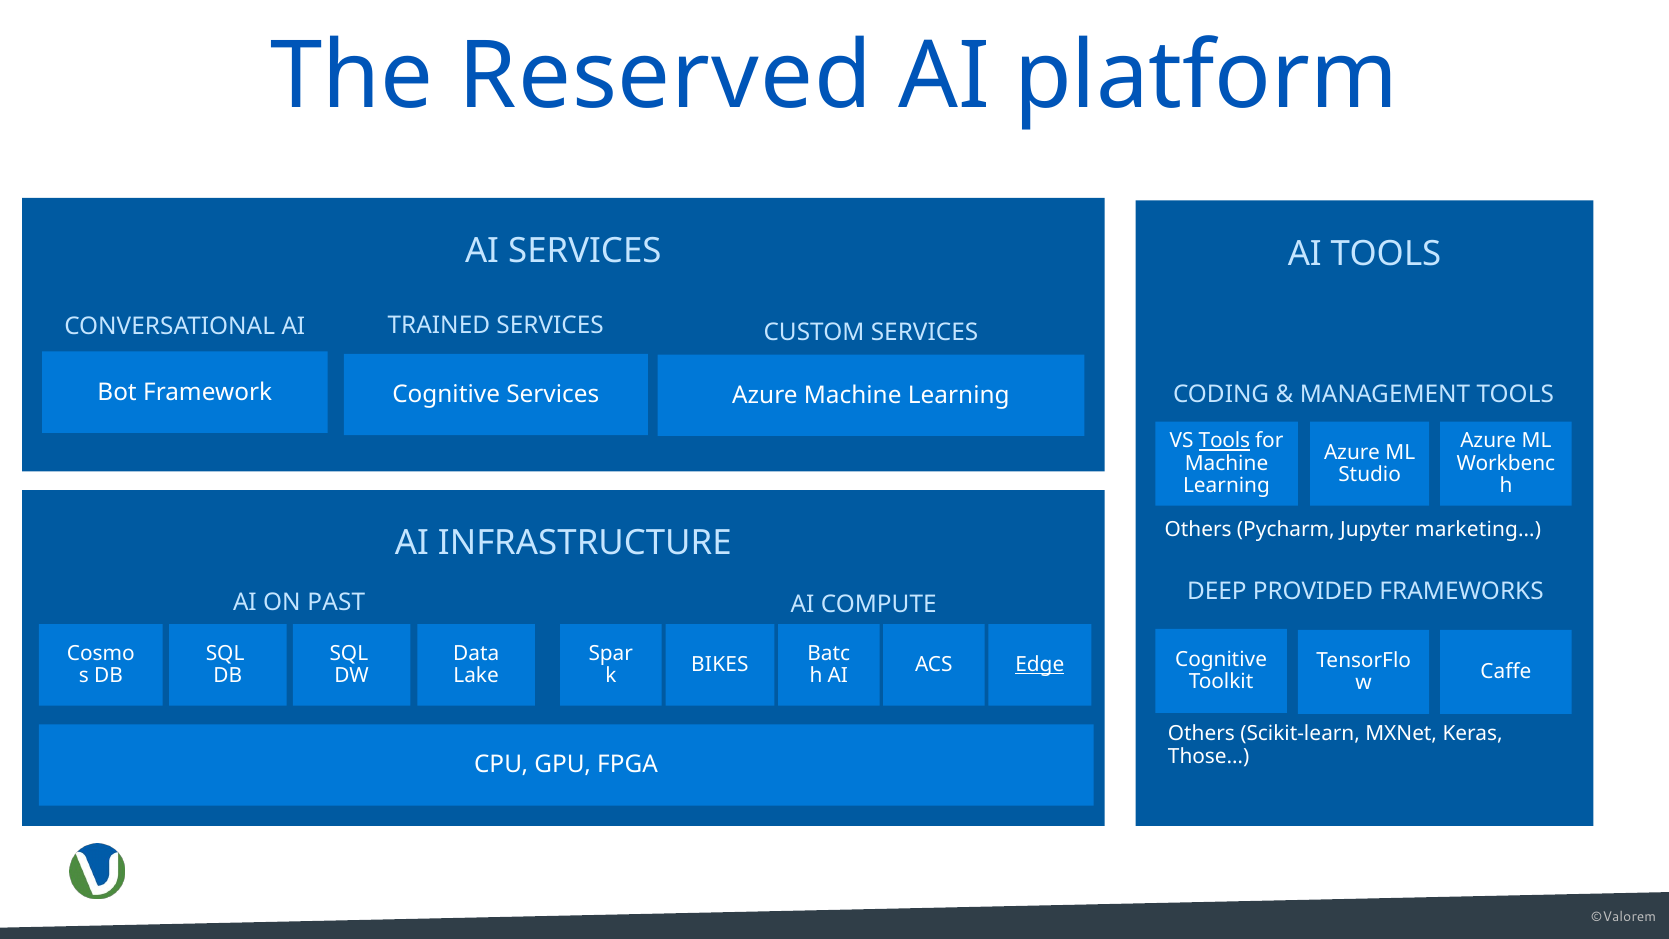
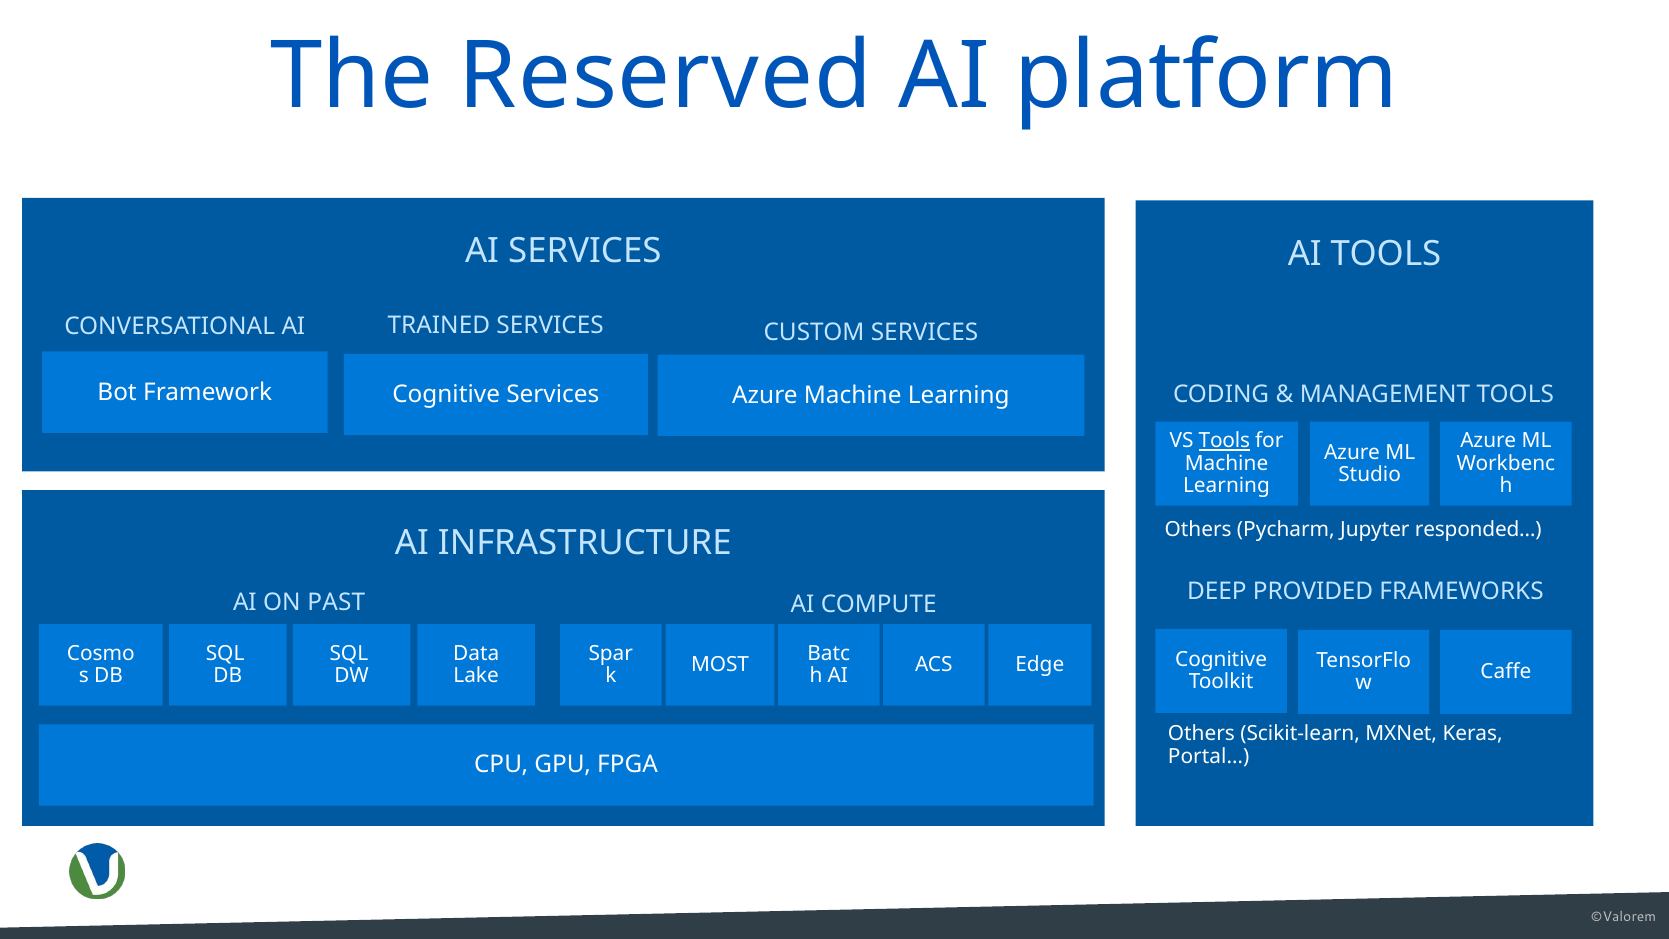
marketing…: marketing… -> responded…
BIKES: BIKES -> MOST
Edge underline: present -> none
Those…: Those… -> Portal…
